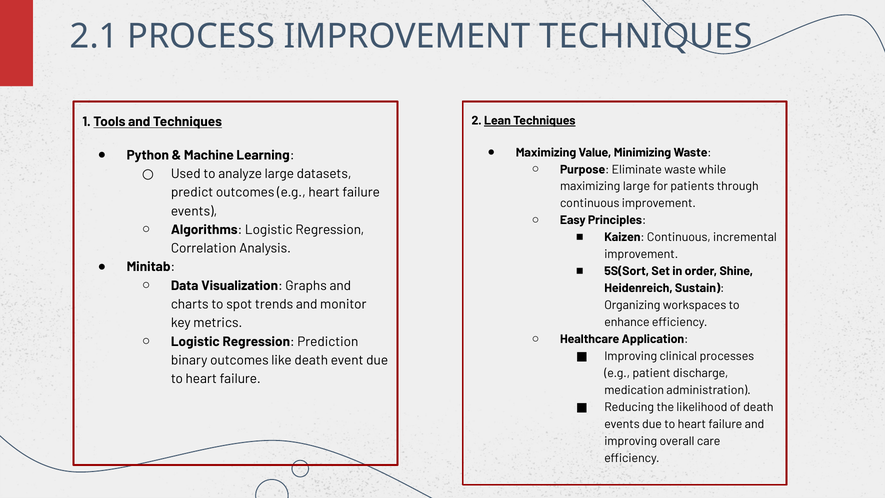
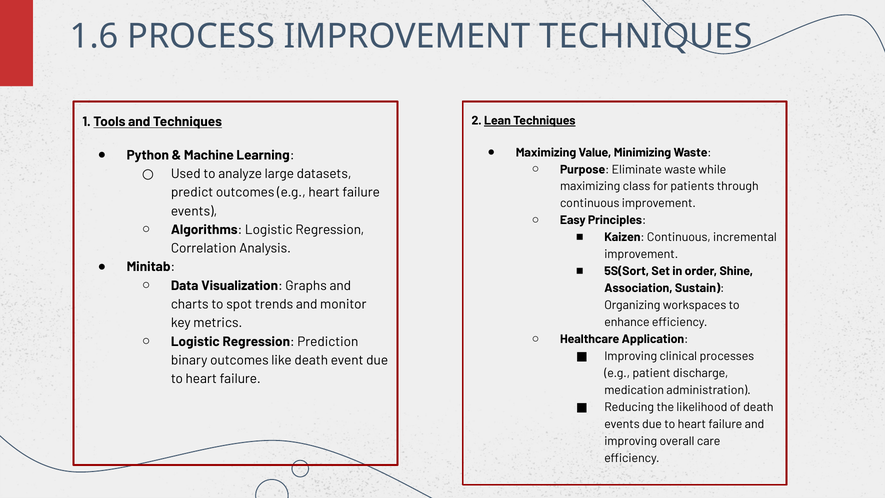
2.1: 2.1 -> 1.6
maximizing large: large -> class
Heidenreich: Heidenreich -> Association
